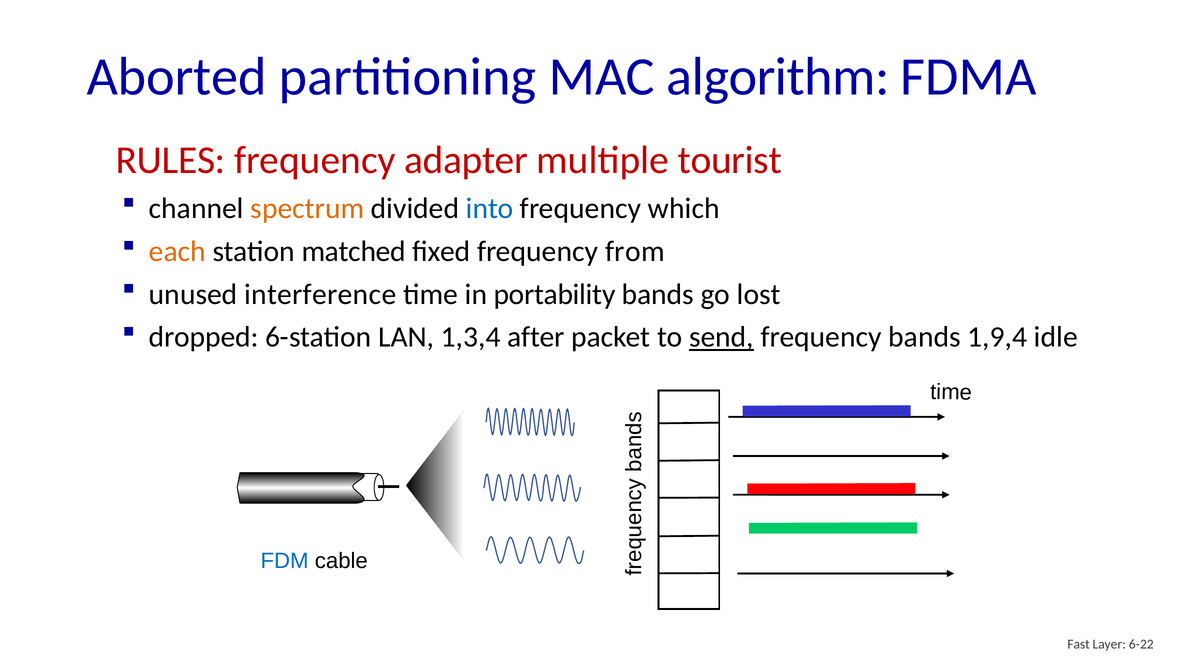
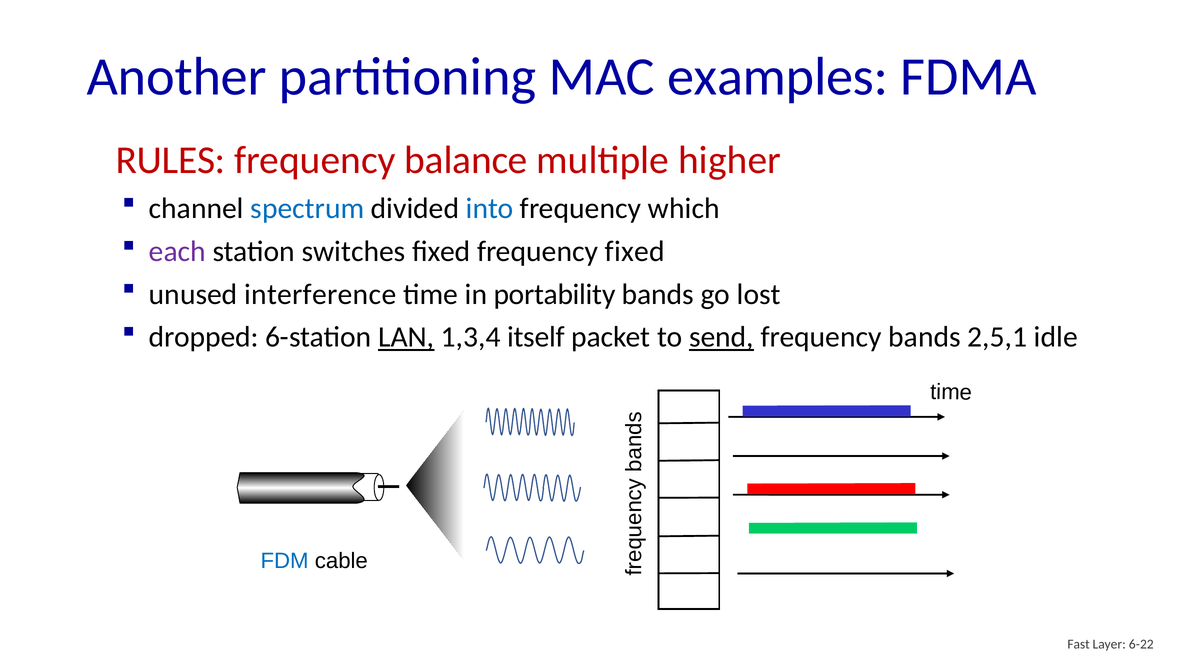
Aborted: Aborted -> Another
algorithm: algorithm -> examples
adapter: adapter -> balance
tourist: tourist -> higher
spectrum colour: orange -> blue
each colour: orange -> purple
matched: matched -> switches
frequency from: from -> fixed
LAN underline: none -> present
after: after -> itself
1,9,4: 1,9,4 -> 2,5,1
